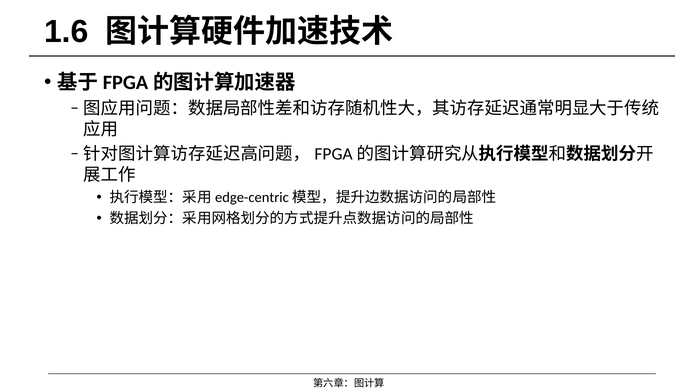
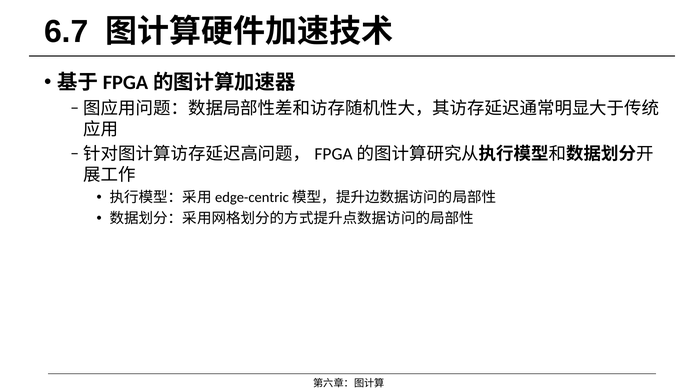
1.6: 1.6 -> 6.7
